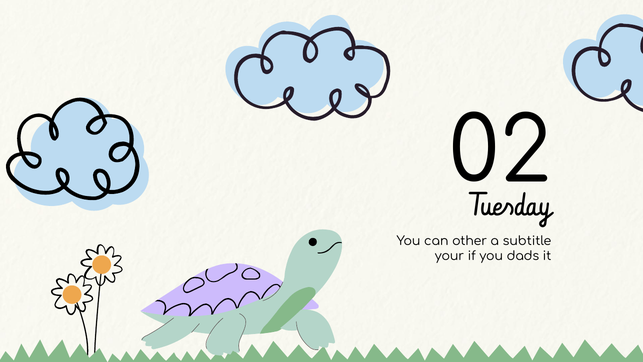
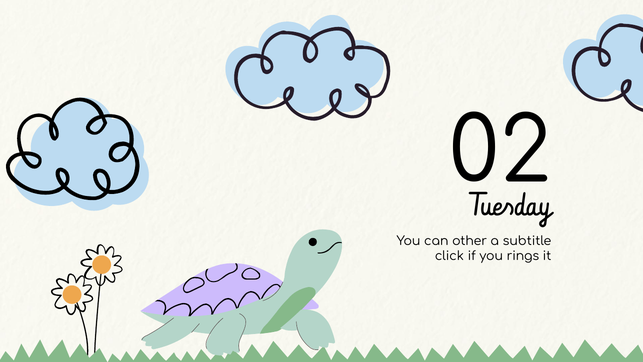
your: your -> click
dads: dads -> rings
